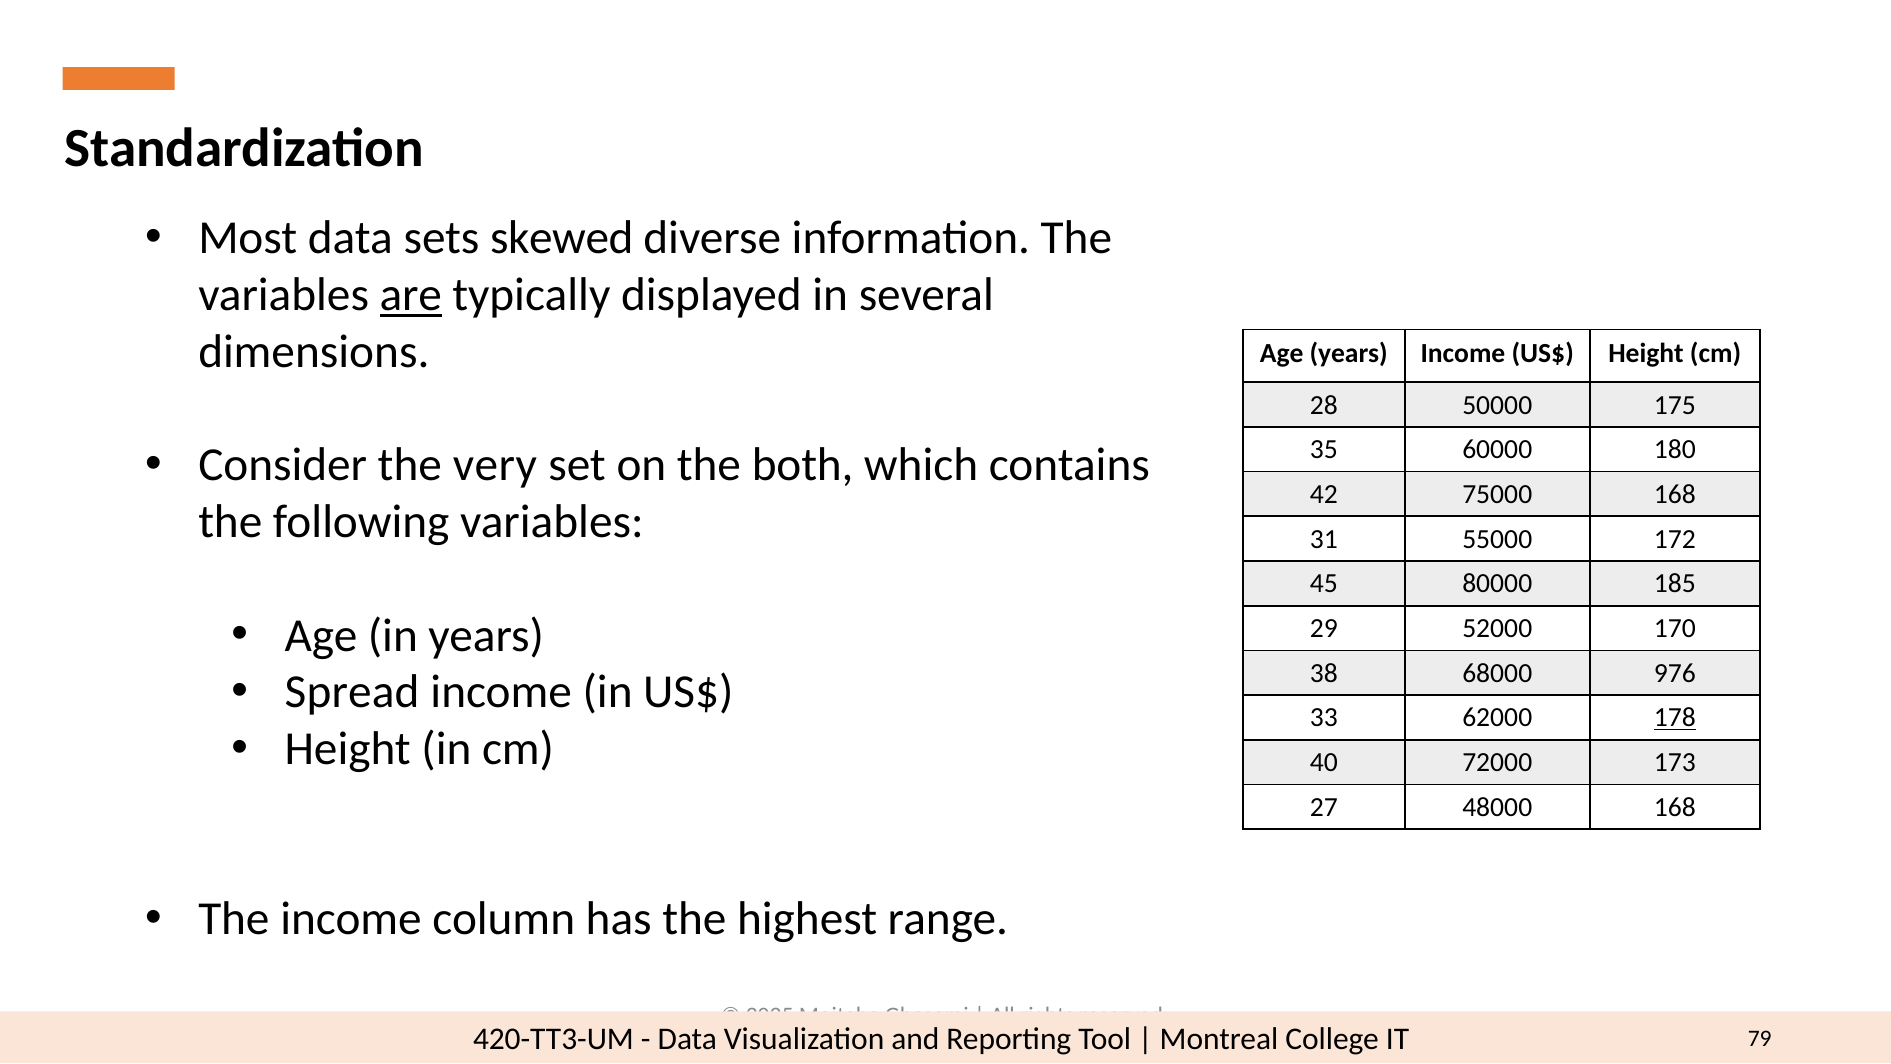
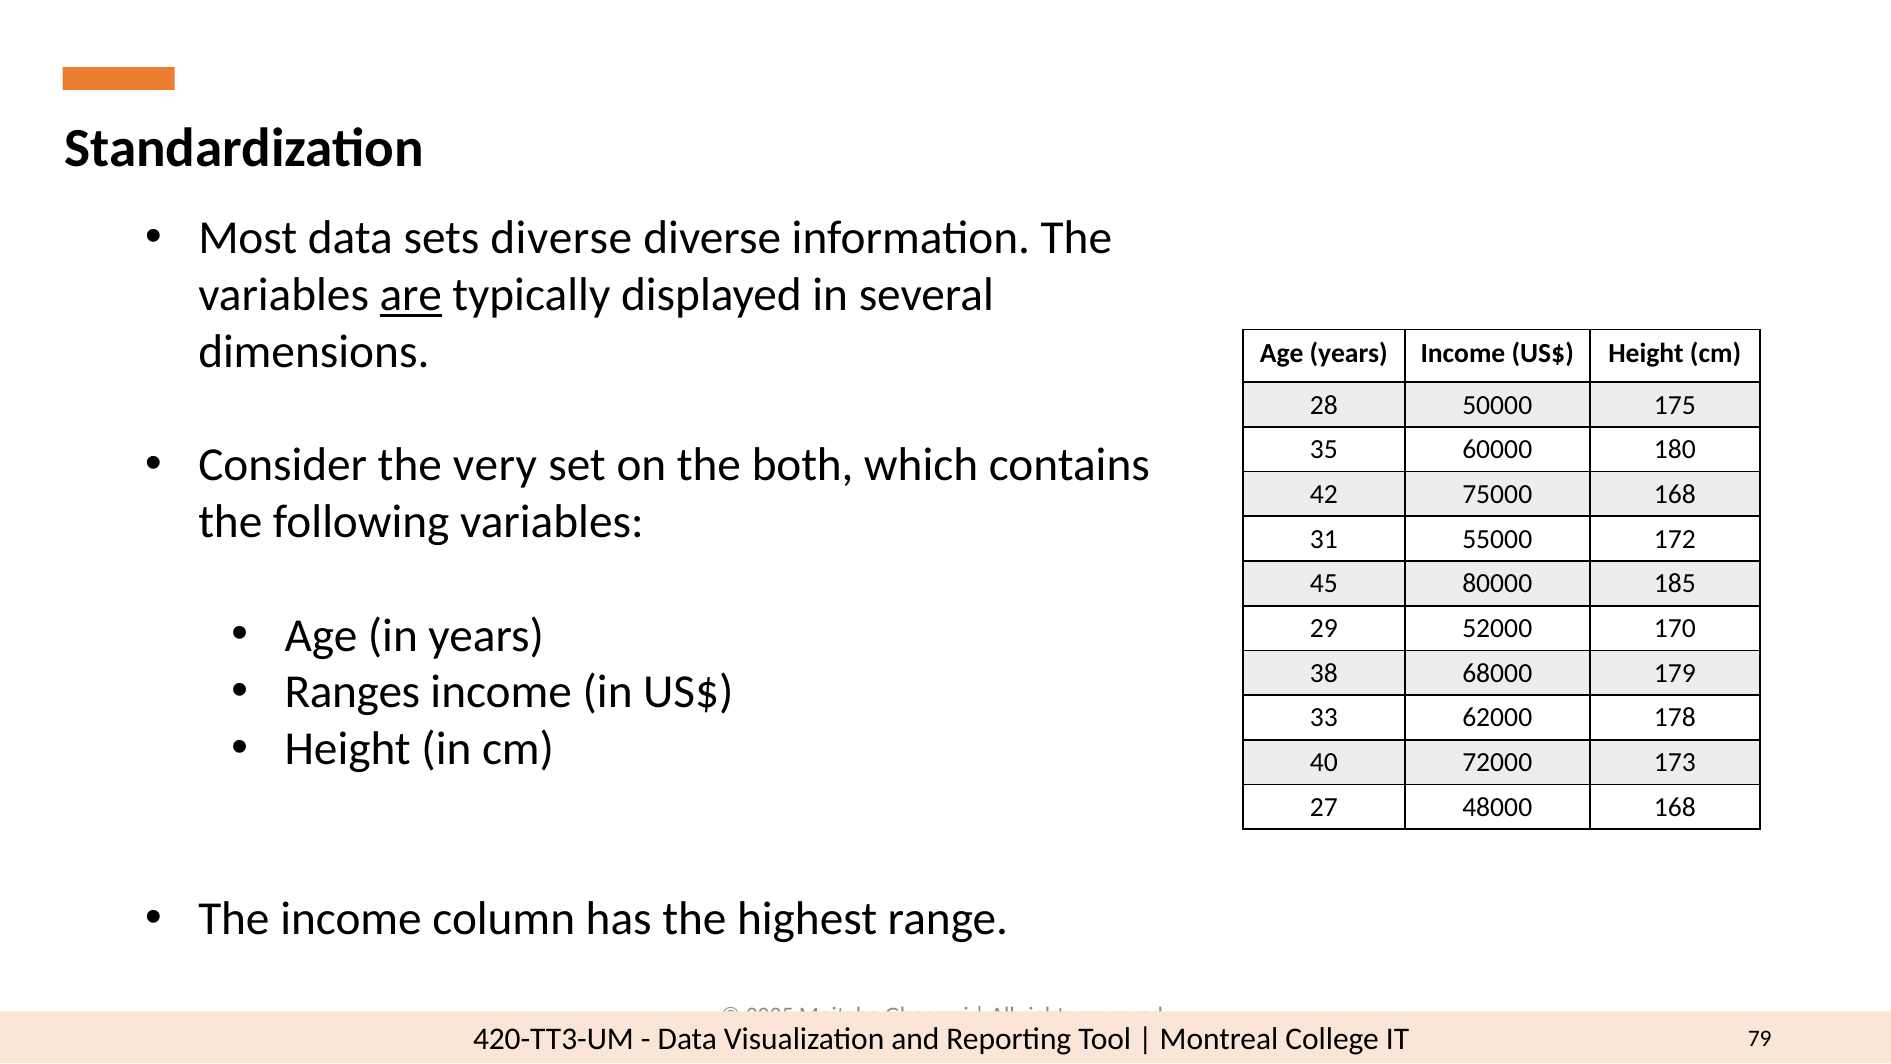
sets skewed: skewed -> diverse
976: 976 -> 179
Spread: Spread -> Ranges
178 underline: present -> none
